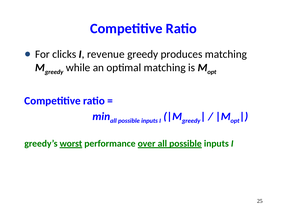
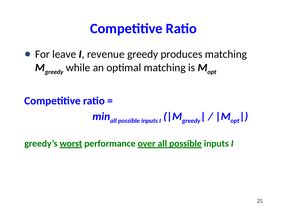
clicks: clicks -> leave
